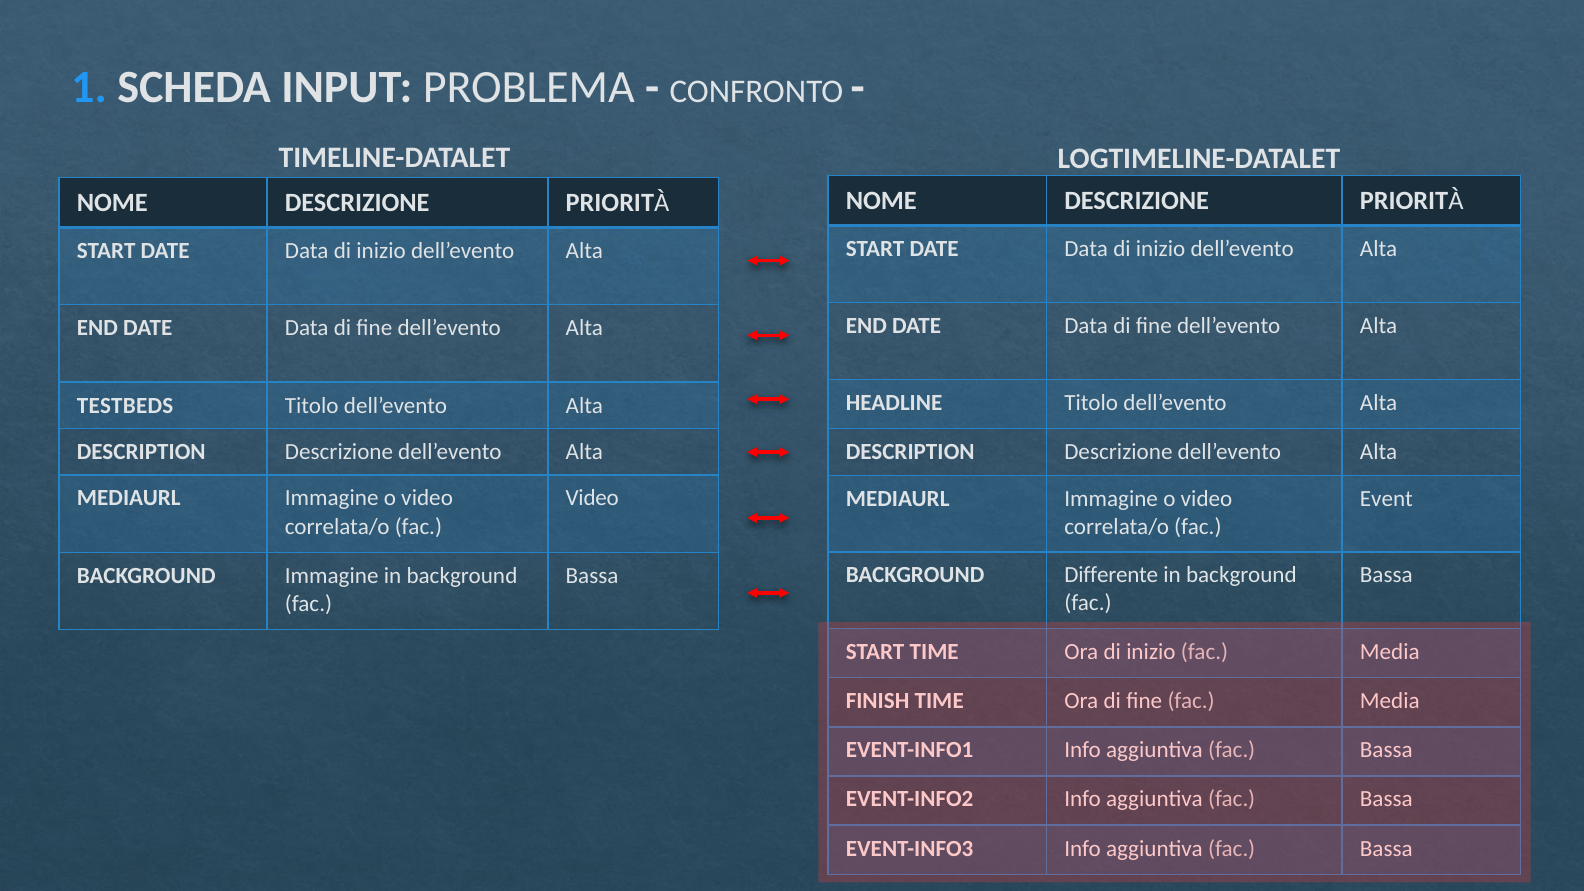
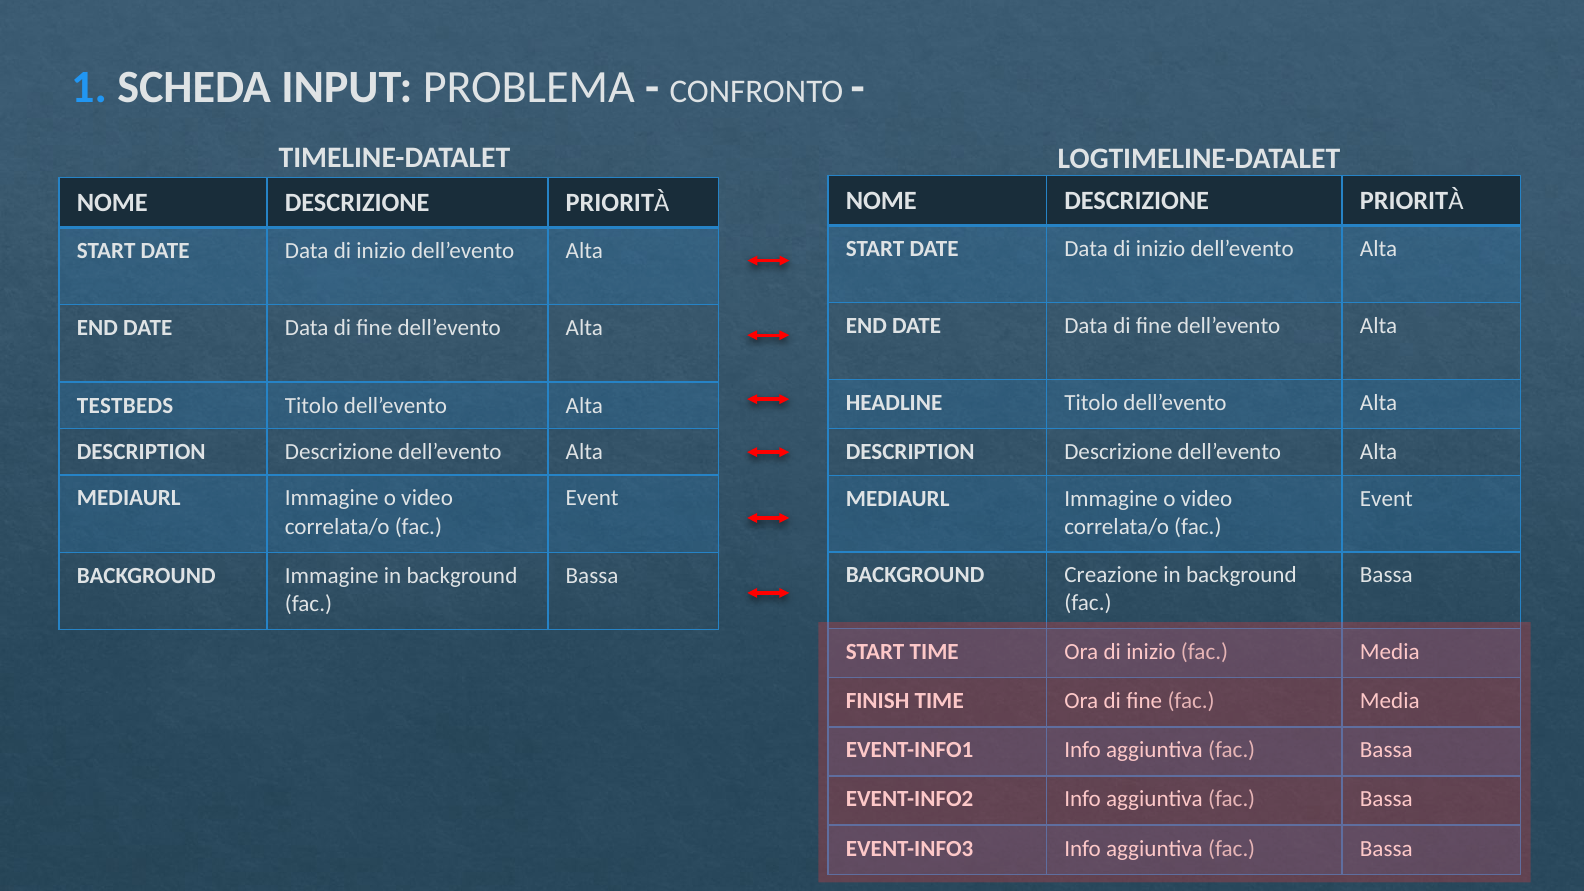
Video at (592, 498): Video -> Event
Differente: Differente -> Creazione
